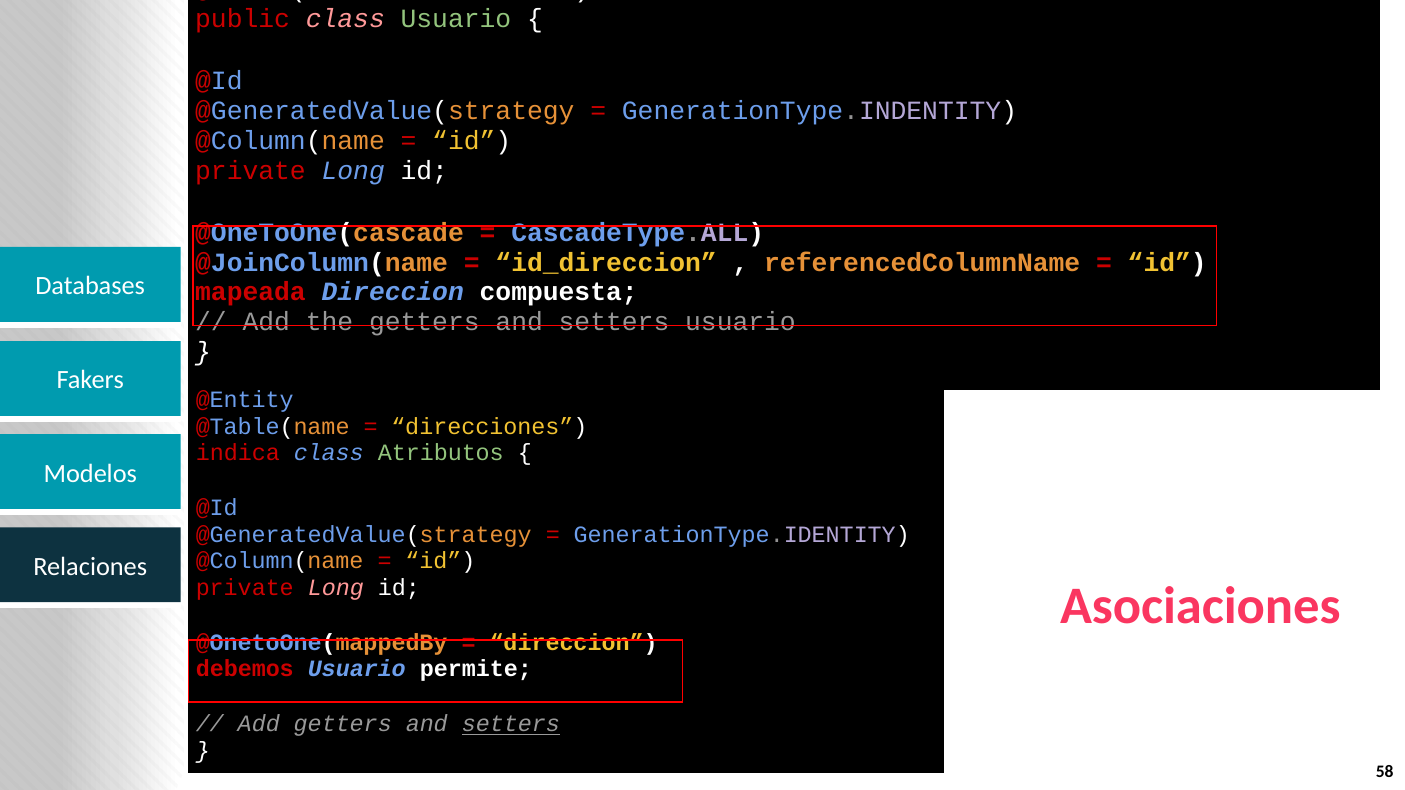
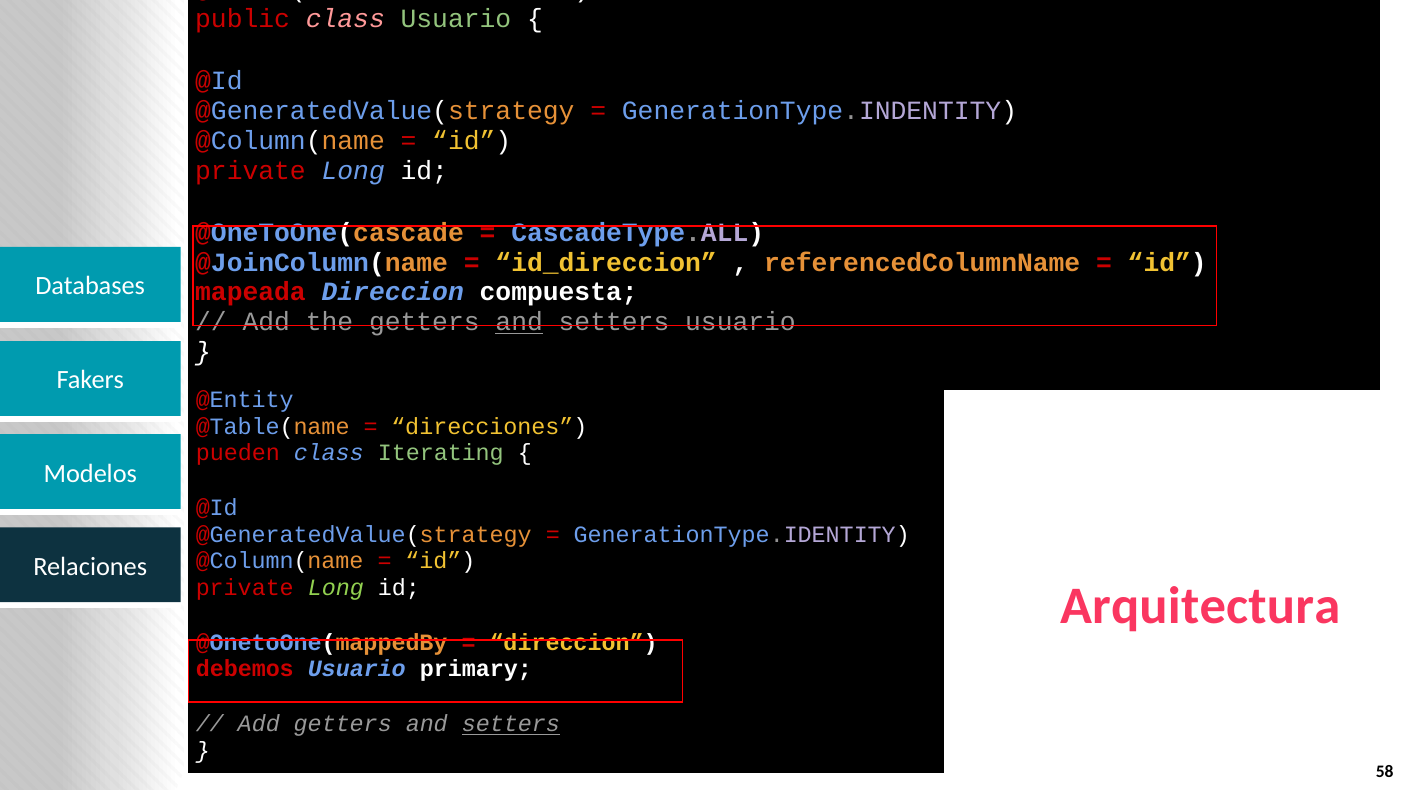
and at (519, 322) underline: none -> present
indica: indica -> pueden
Atributos: Atributos -> Iterating
Long at (336, 588) colour: pink -> light green
Asociaciones: Asociaciones -> Arquitectura
permite: permite -> primary
